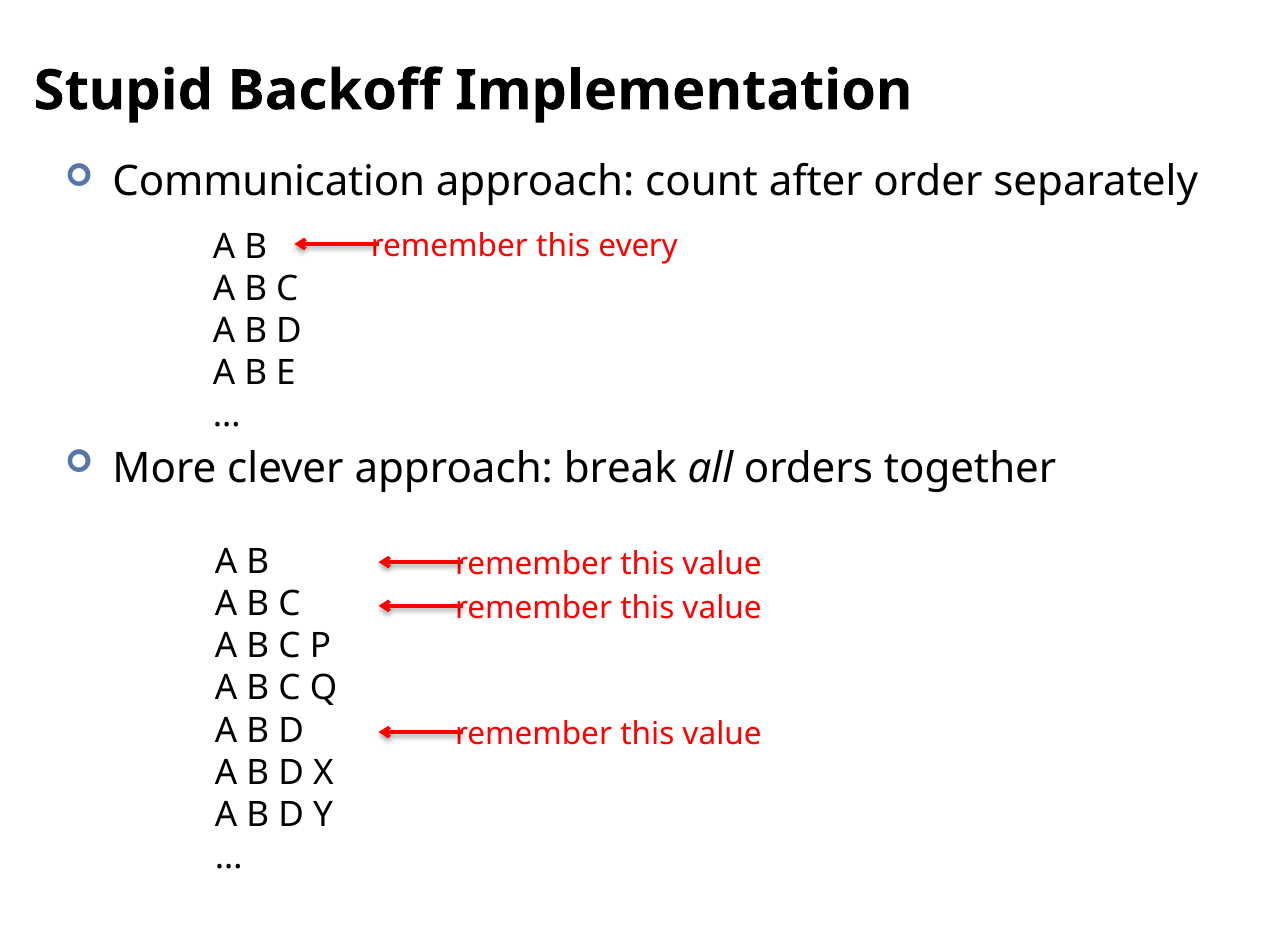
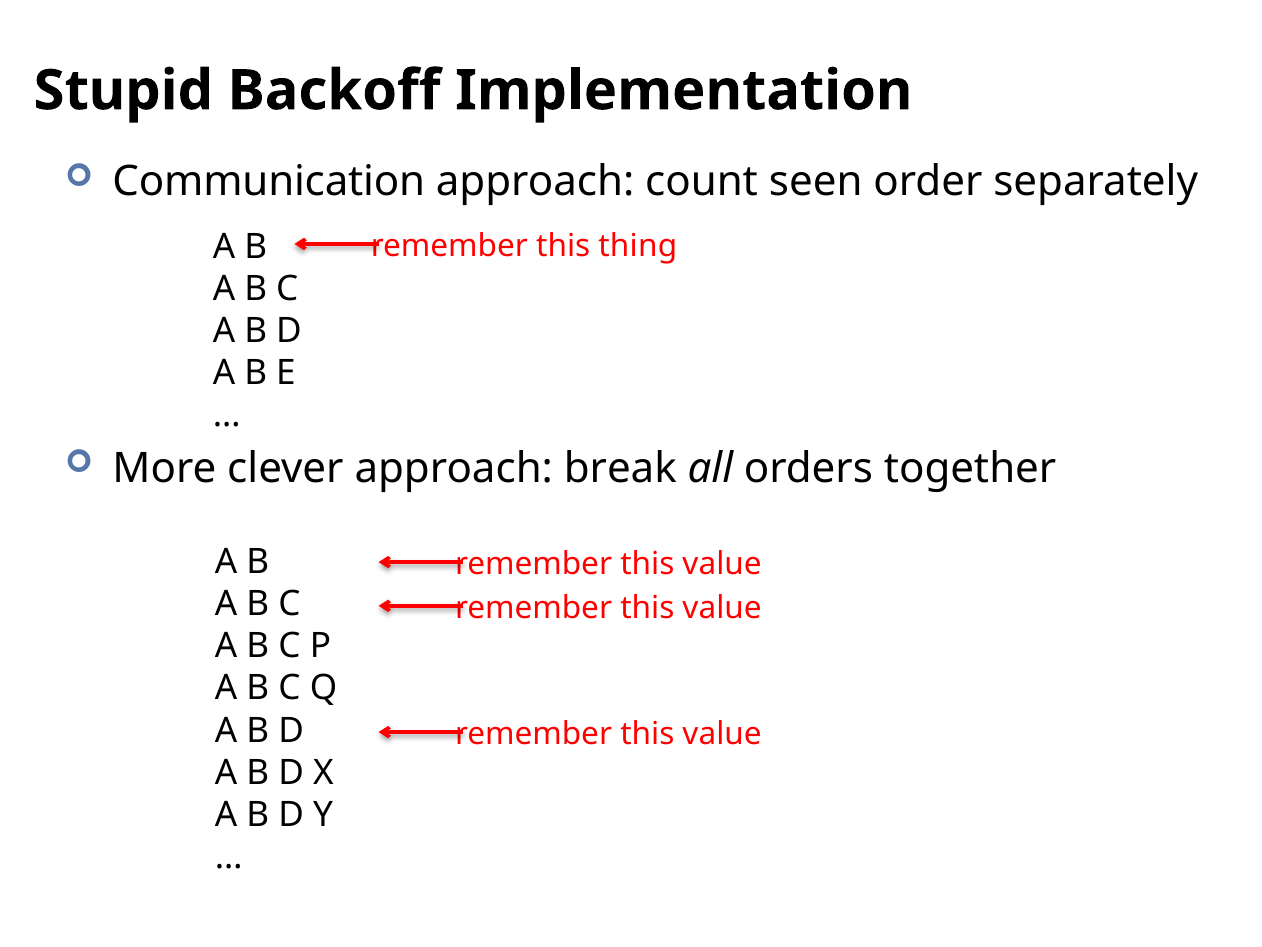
after: after -> seen
every: every -> thing
